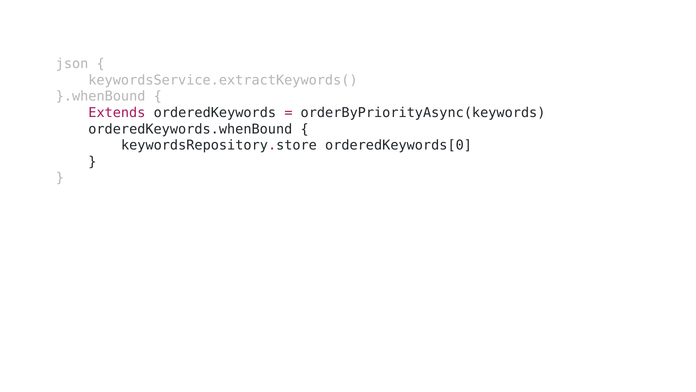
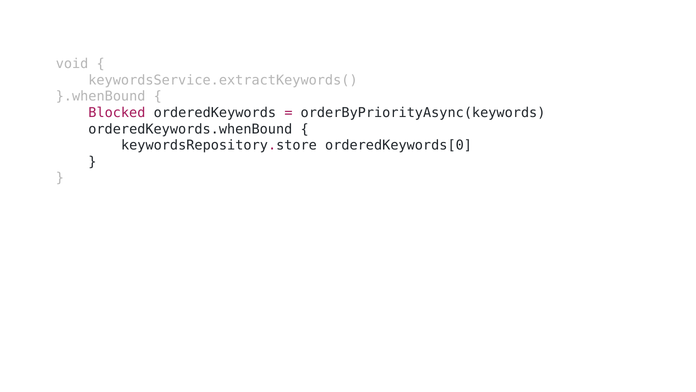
json: json -> void
Extends: Extends -> Blocked
